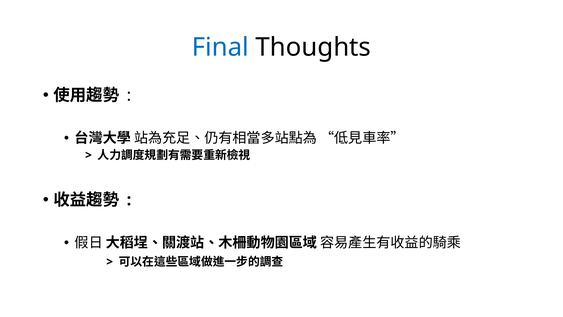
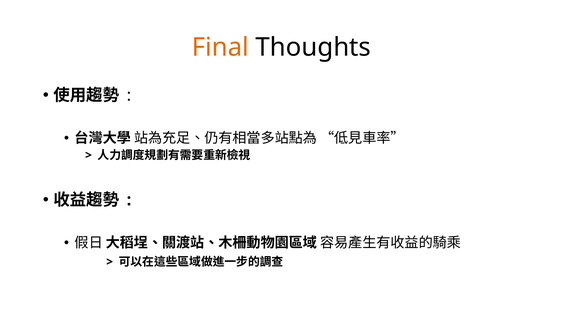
Final colour: blue -> orange
